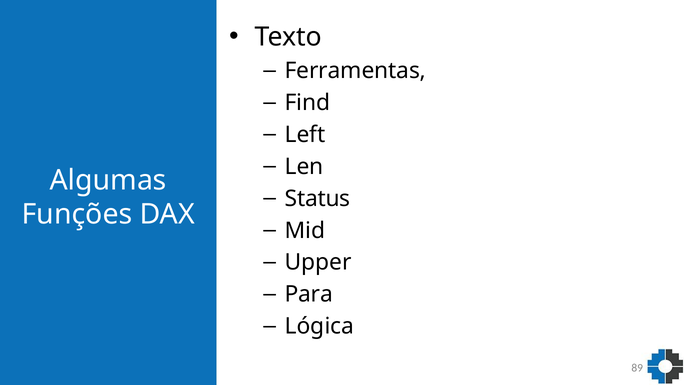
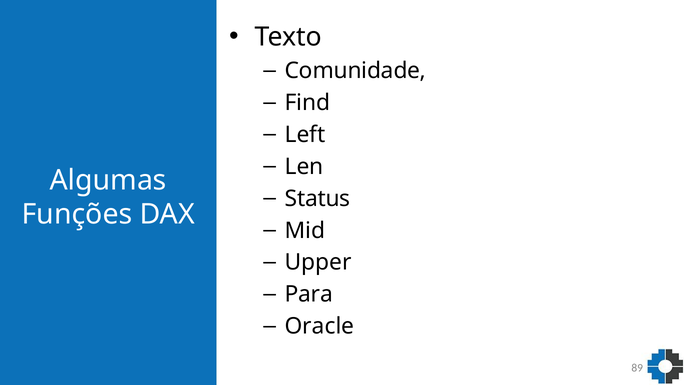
Ferramentas: Ferramentas -> Comunidade
Lógica: Lógica -> Oracle
